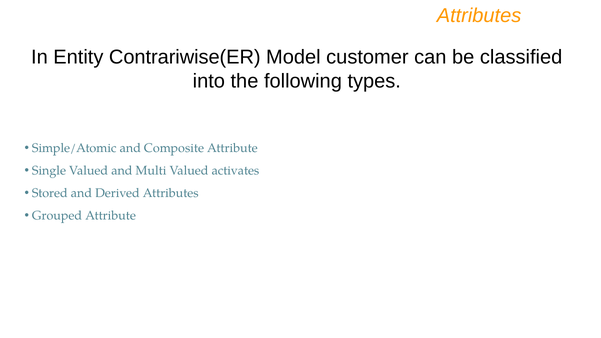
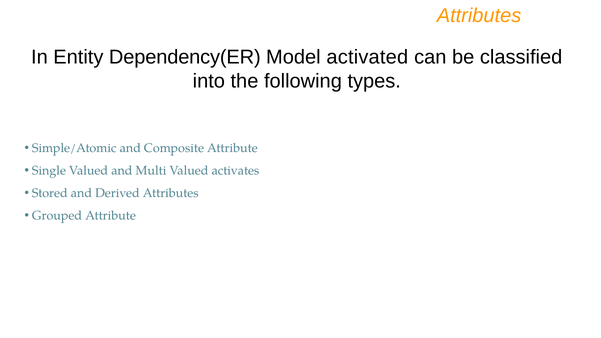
Contrariwise(ER: Contrariwise(ER -> Dependency(ER
customer: customer -> activated
